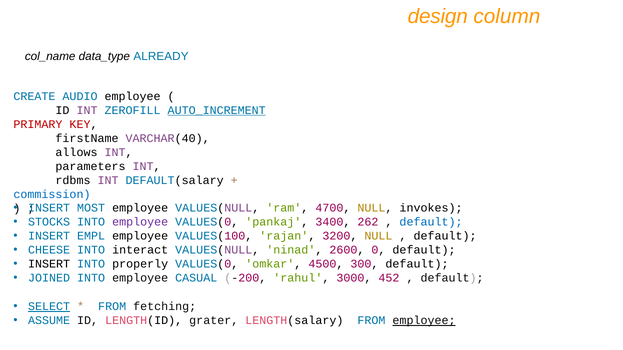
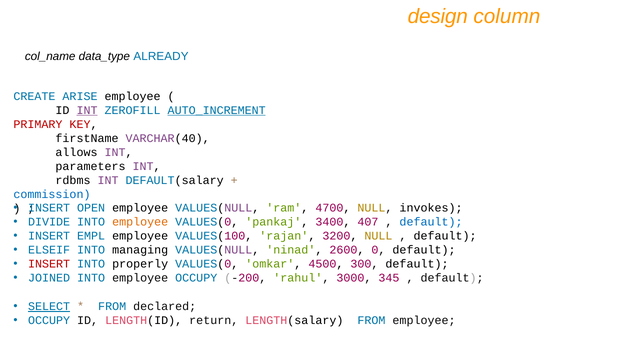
AUDIO: AUDIO -> ARISE
INT at (87, 110) underline: none -> present
MOST: MOST -> OPEN
STOCKS: STOCKS -> DIVIDE
employee at (140, 222) colour: purple -> orange
262: 262 -> 407
CHEESE: CHEESE -> ELSEIF
interact: interact -> managing
INSERT at (49, 264) colour: black -> red
employee CASUAL: CASUAL -> OCCUPY
452: 452 -> 345
fetching: fetching -> declared
ASSUME at (49, 321): ASSUME -> OCCUPY
grater: grater -> return
employee at (424, 321) underline: present -> none
